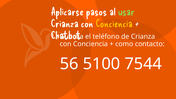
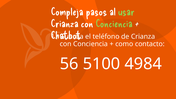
Aplicarse: Aplicarse -> Compleja
Conciencia at (114, 24) colour: yellow -> light green
7544: 7544 -> 4984
